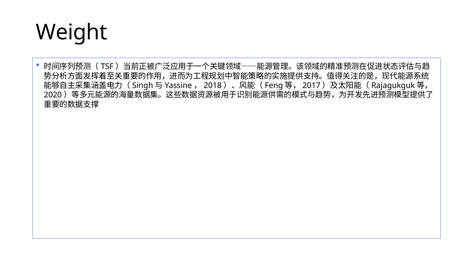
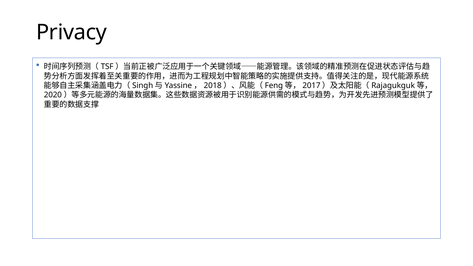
Weight: Weight -> Privacy
